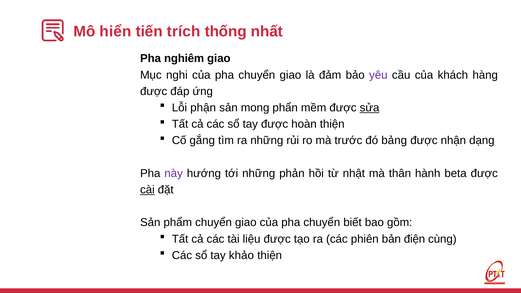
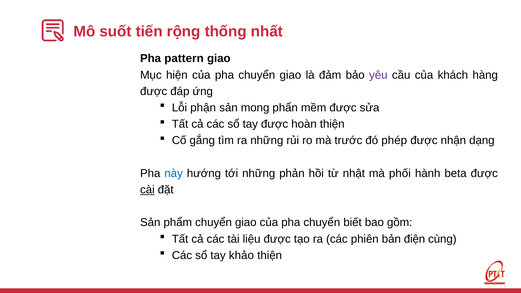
hiển: hiển -> suốt
trích: trích -> rộng
nghiêm: nghiêm -> pattern
nghi: nghi -> hiện
sửa underline: present -> none
bảng: bảng -> phép
này colour: purple -> blue
thân: thân -> phối
